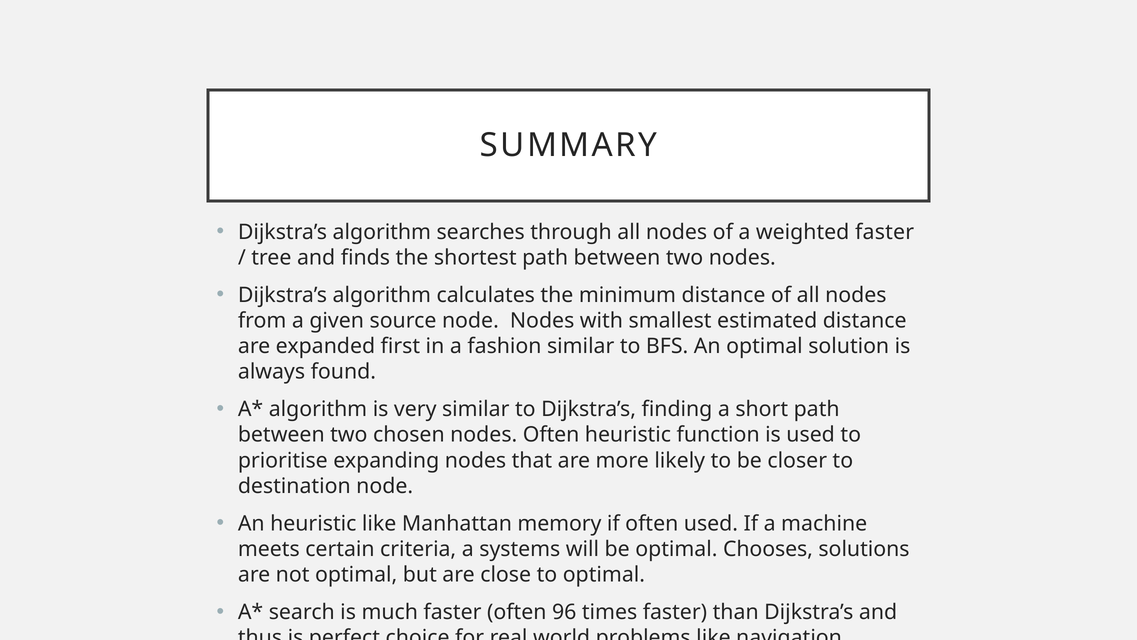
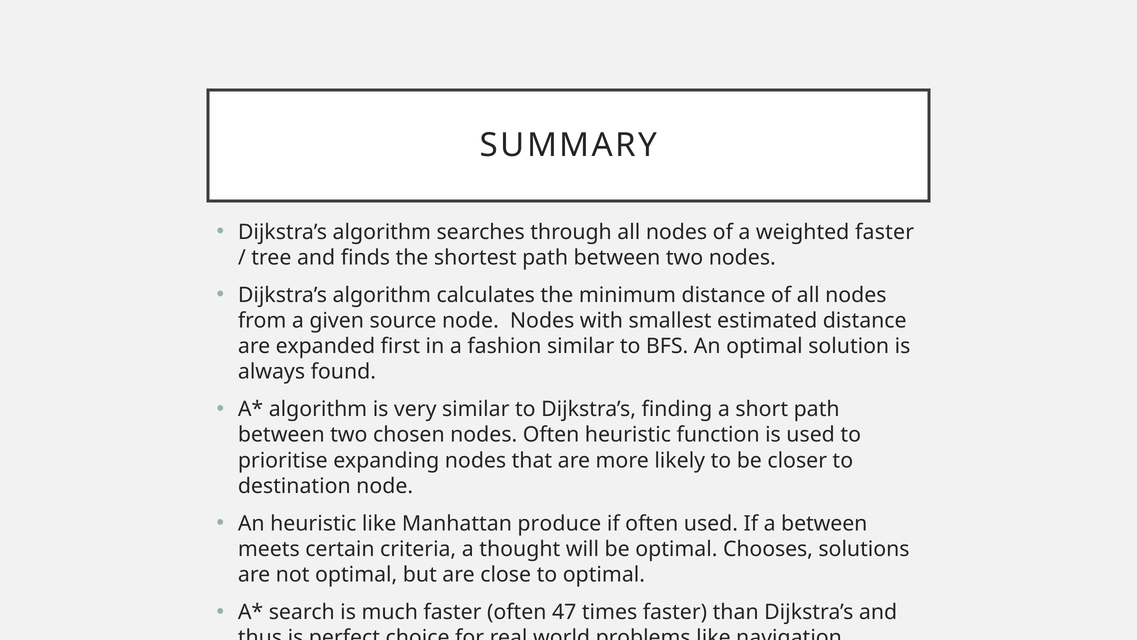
memory: memory -> produce
a machine: machine -> between
systems: systems -> thought
96: 96 -> 47
